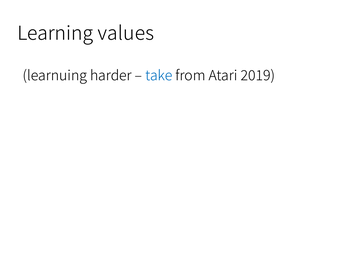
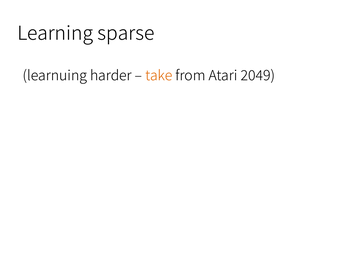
values: values -> sparse
take colour: blue -> orange
2019: 2019 -> 2049
